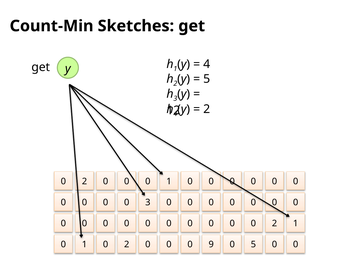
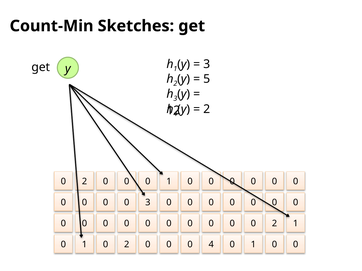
4 at (207, 64): 4 -> 3
0 9: 9 -> 4
5 at (253, 245): 5 -> 1
